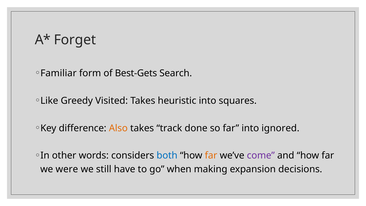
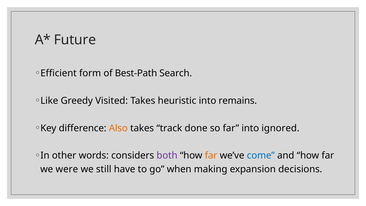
Forget: Forget -> Future
Familiar: Familiar -> Efficient
Best-Gets: Best-Gets -> Best-Path
squares: squares -> remains
both colour: blue -> purple
come colour: purple -> blue
